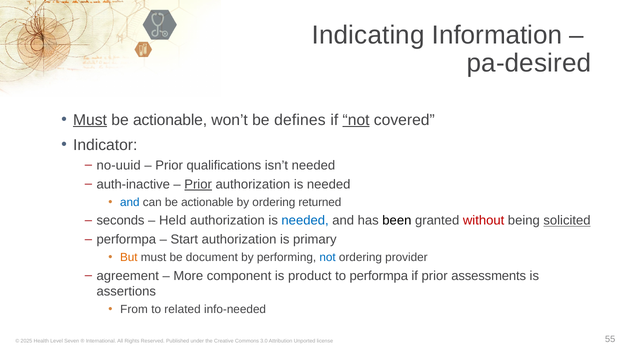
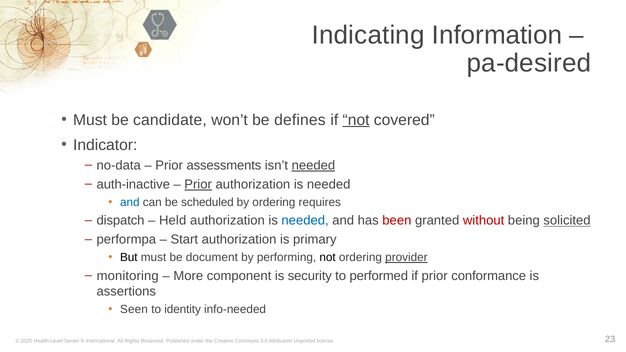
Must at (90, 120) underline: present -> none
actionable at (170, 120): actionable -> candidate
no-uuid: no-uuid -> no-data
qualifications: qualifications -> assessments
needed at (313, 165) underline: none -> present
can be actionable: actionable -> scheduled
returned: returned -> requires
seconds: seconds -> dispatch
been colour: black -> red
But colour: orange -> black
not at (328, 258) colour: blue -> black
provider underline: none -> present
agreement: agreement -> monitoring
product: product -> security
to performpa: performpa -> performed
assessments: assessments -> conformance
From: From -> Seen
related: related -> identity
55: 55 -> 23
